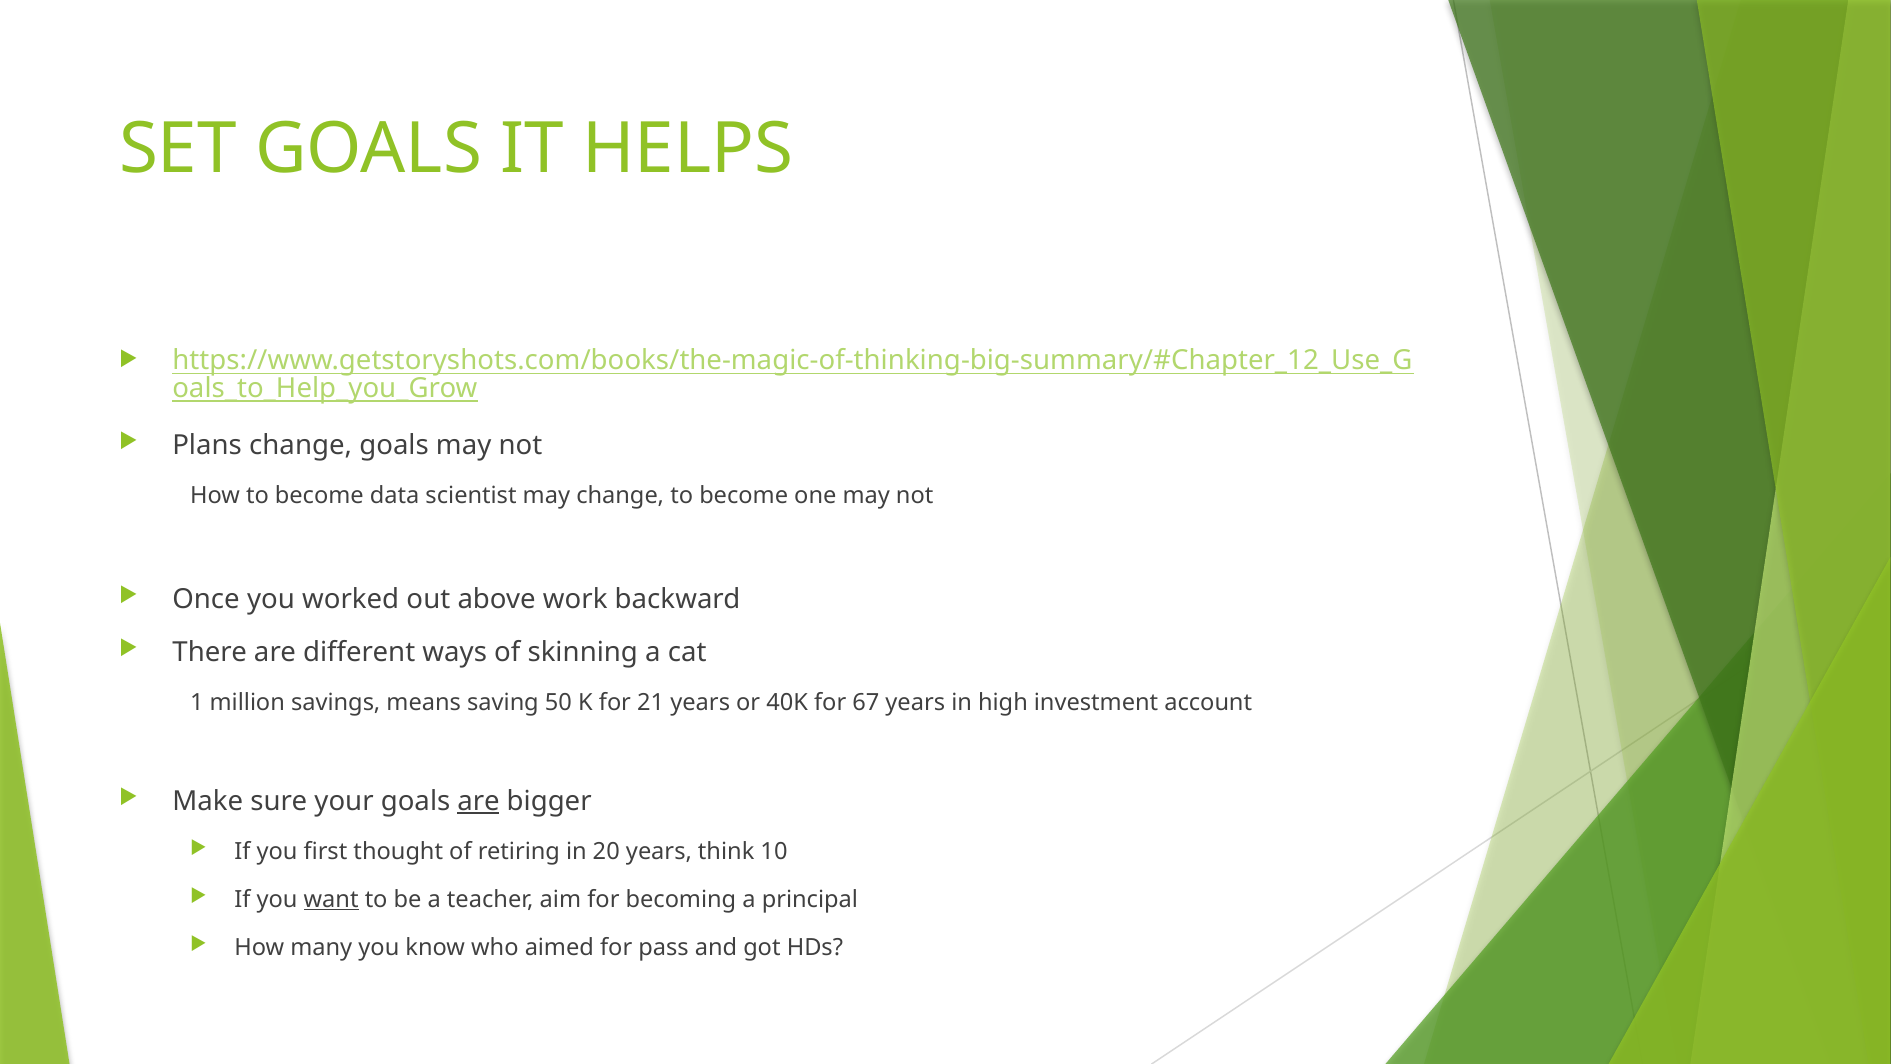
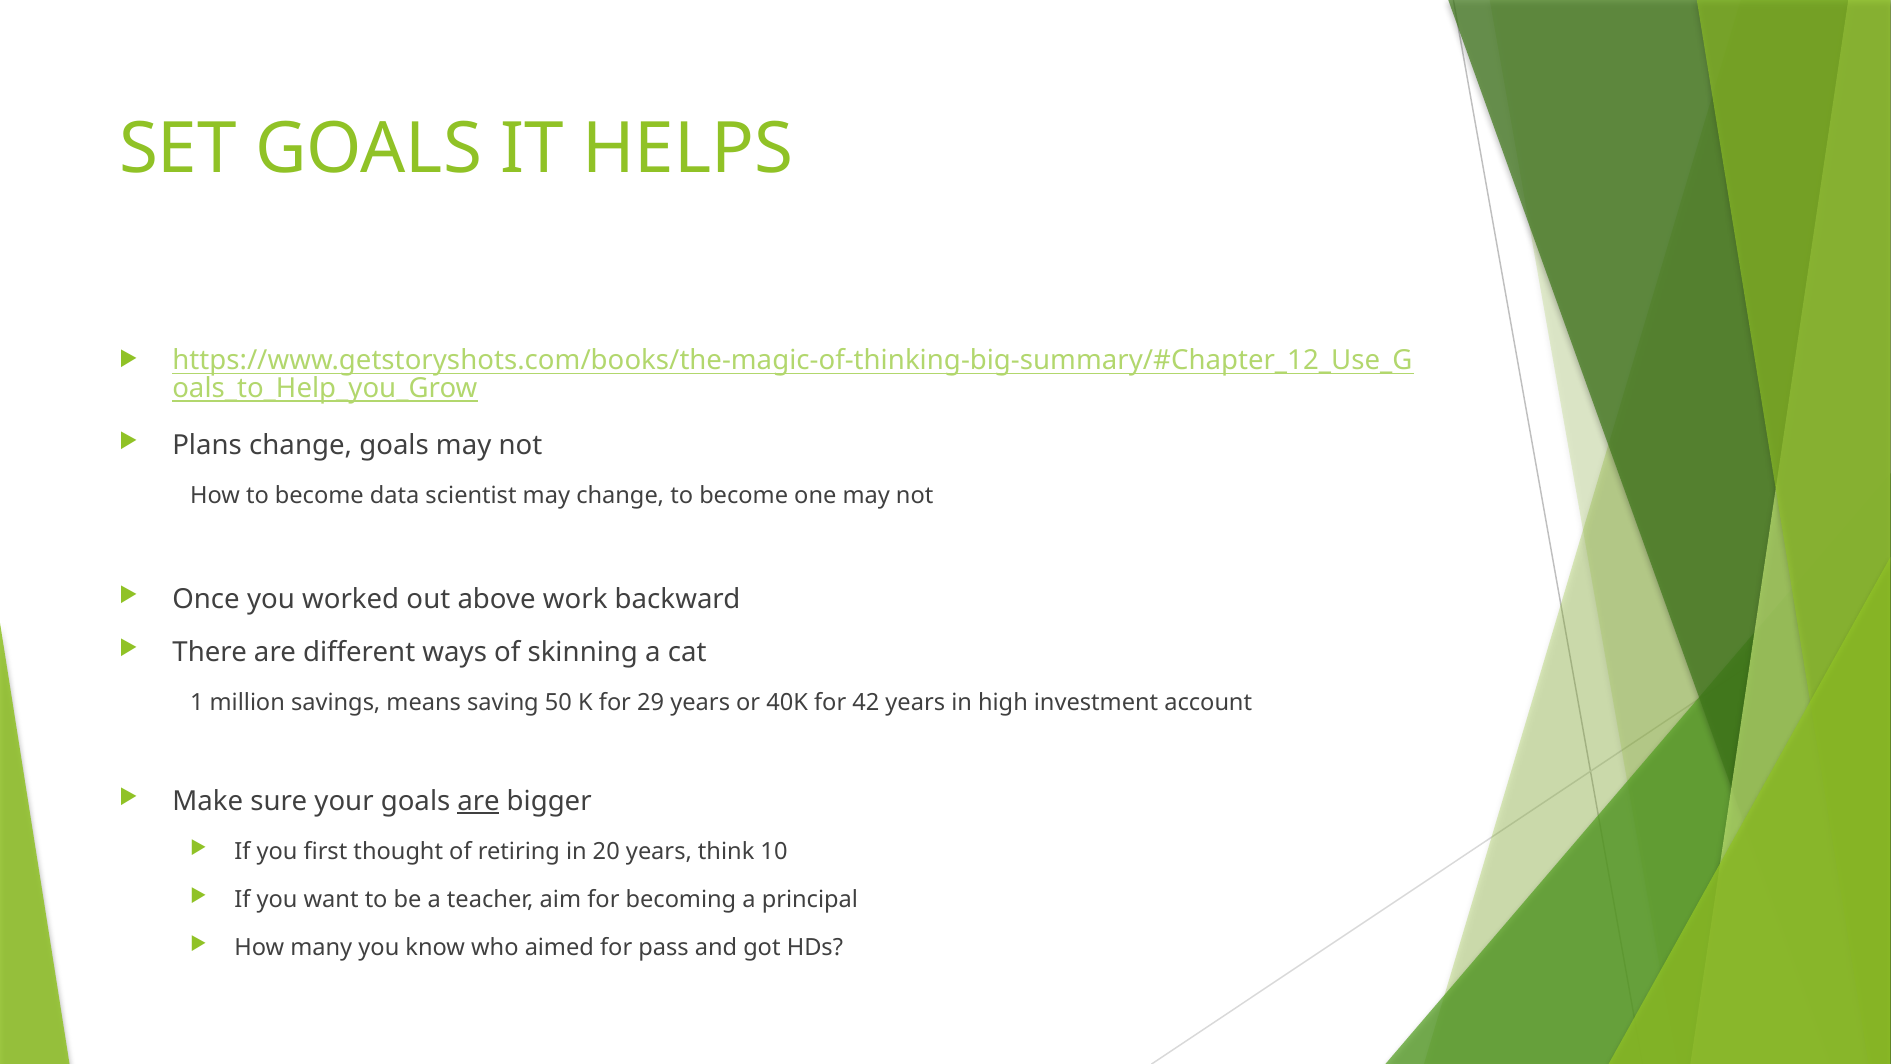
21: 21 -> 29
67: 67 -> 42
want underline: present -> none
